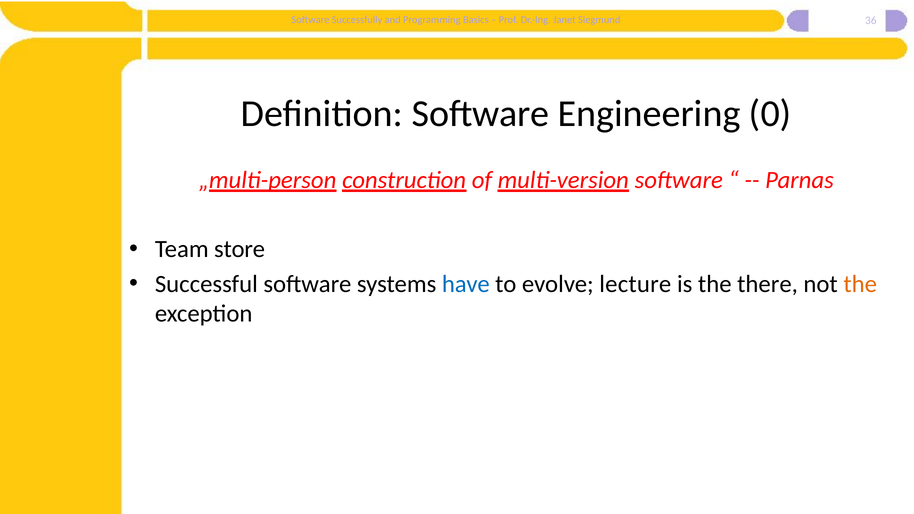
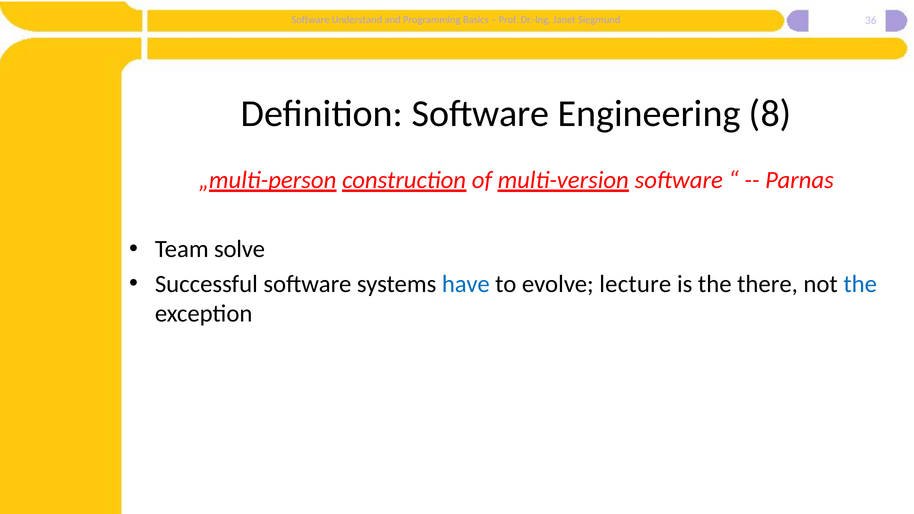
Successfully: Successfully -> Understand
0: 0 -> 8
store: store -> solve
the at (860, 284) colour: orange -> blue
